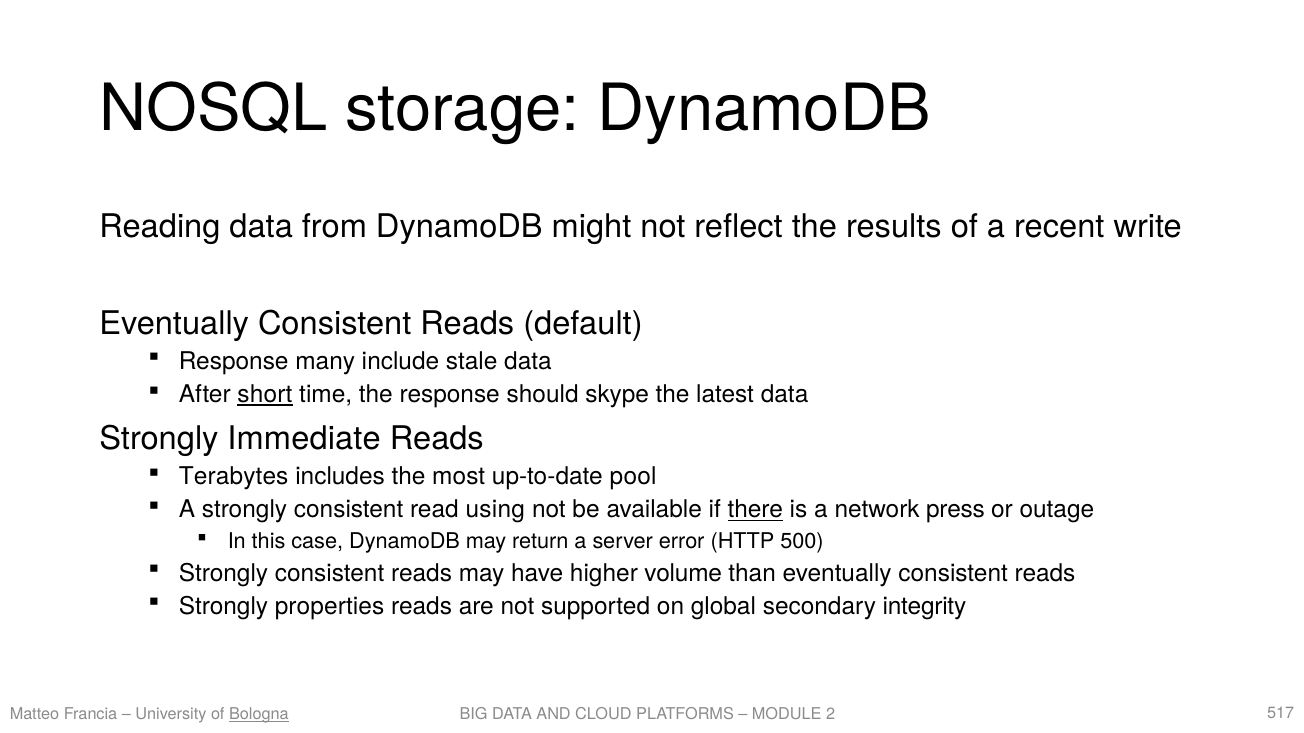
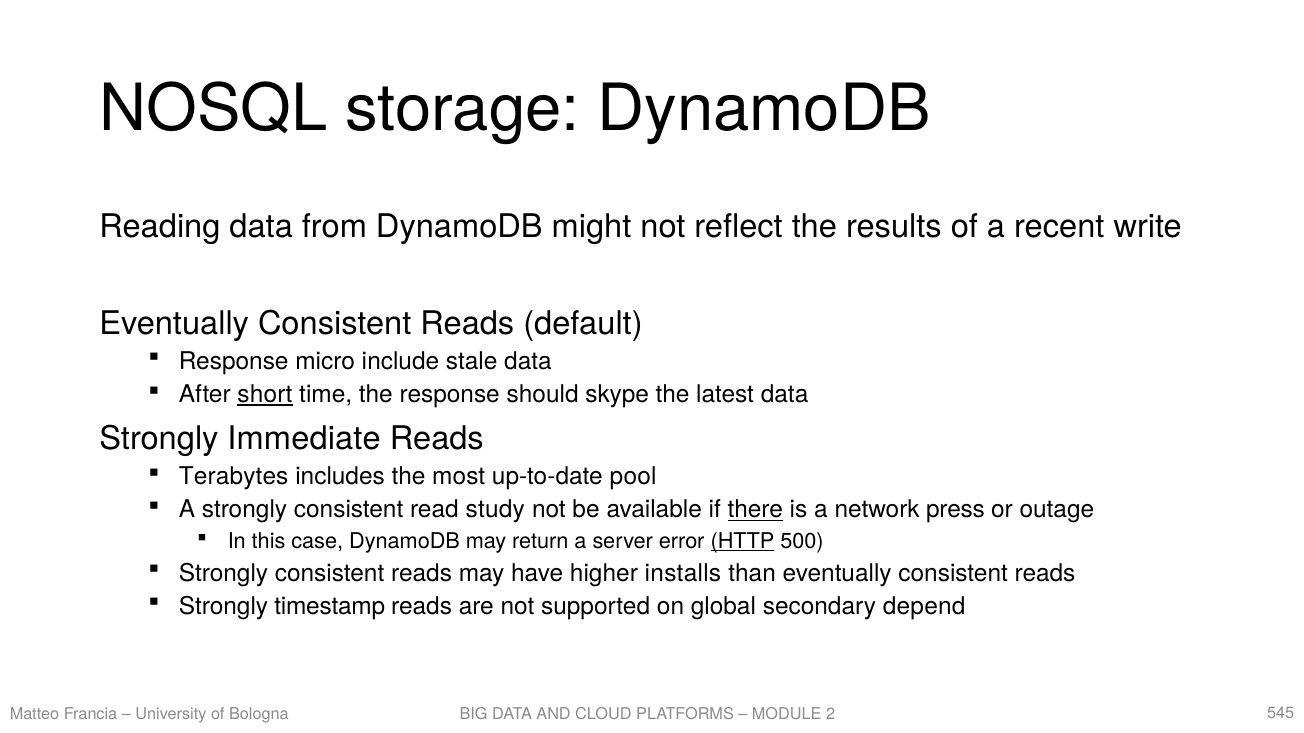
many: many -> micro
using: using -> study
HTTP underline: none -> present
volume: volume -> installs
properties: properties -> timestamp
integrity: integrity -> depend
Bologna underline: present -> none
517: 517 -> 545
